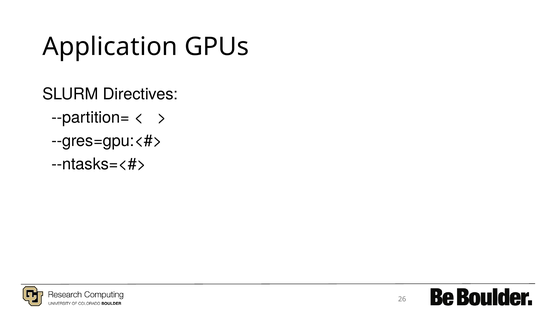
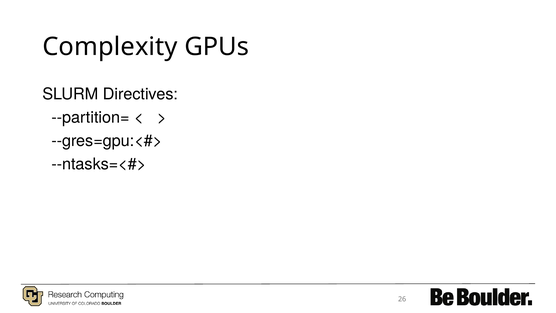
Application: Application -> Complexity
